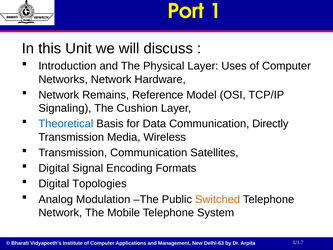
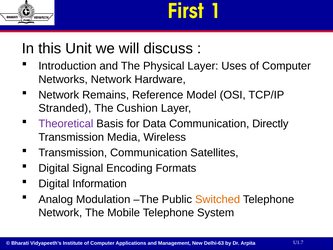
Port: Port -> First
Signaling: Signaling -> Stranded
Theoretical colour: blue -> purple
Topologies: Topologies -> Information
